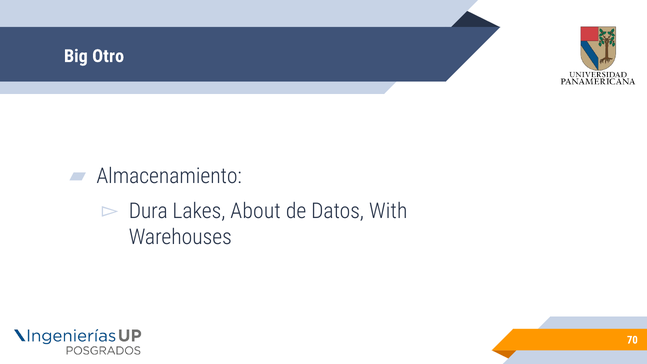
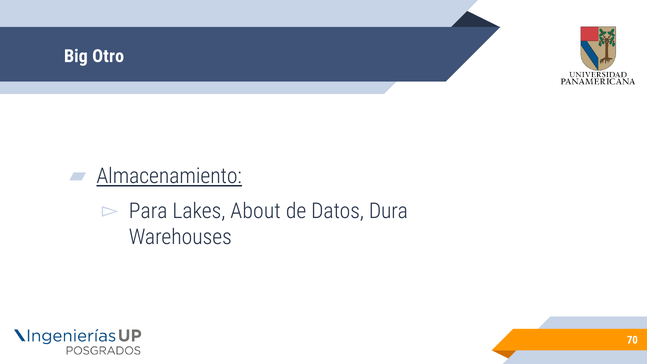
Almacenamiento underline: none -> present
Dura: Dura -> Para
With: With -> Dura
